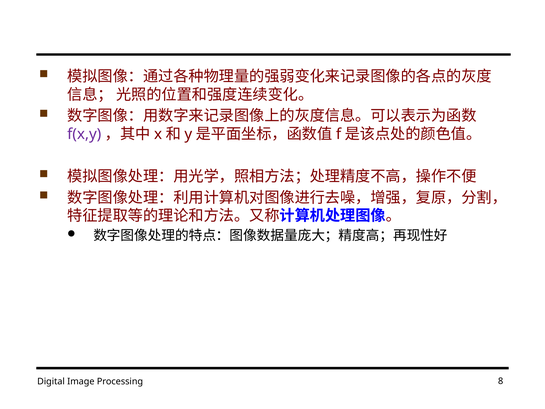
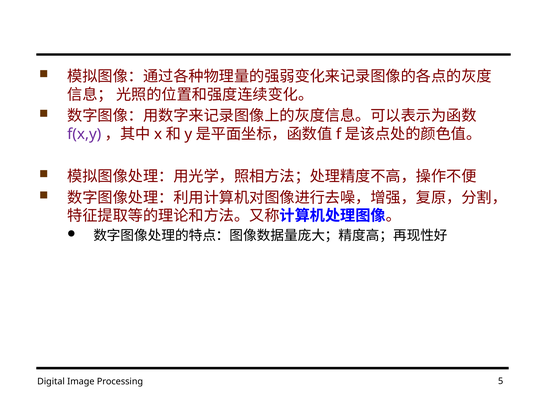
8: 8 -> 5
